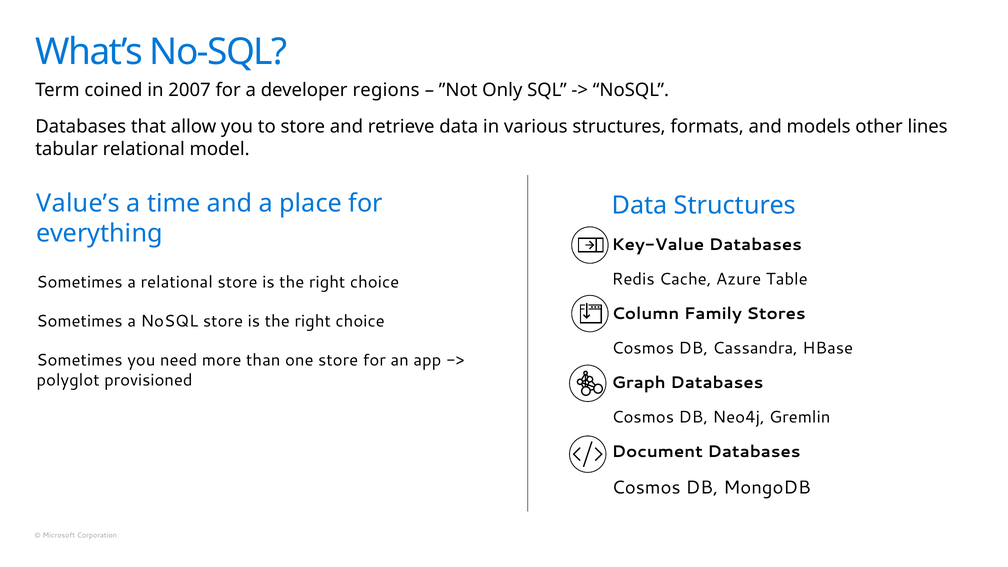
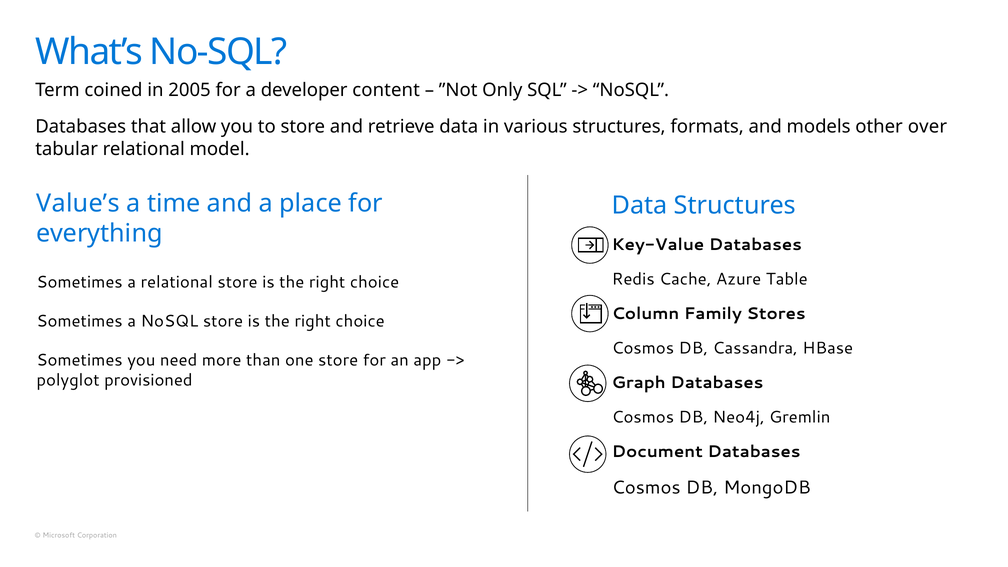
2007: 2007 -> 2005
regions: regions -> content
lines: lines -> over
